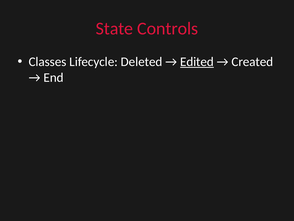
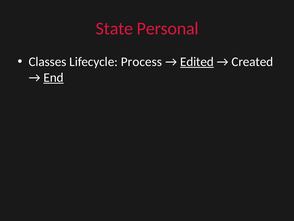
Controls: Controls -> Personal
Deleted: Deleted -> Process
End underline: none -> present
